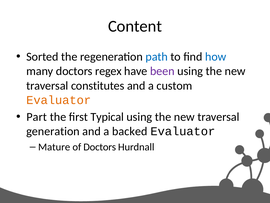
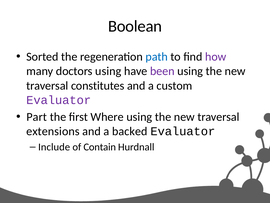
Content: Content -> Boolean
how colour: blue -> purple
doctors regex: regex -> using
Evaluator at (59, 100) colour: orange -> purple
Typical: Typical -> Where
generation: generation -> extensions
Mature: Mature -> Include
of Doctors: Doctors -> Contain
